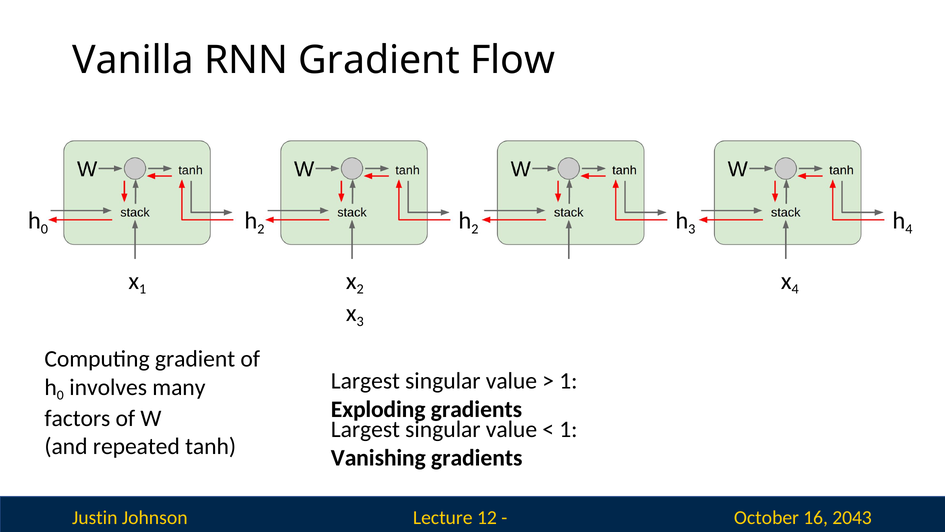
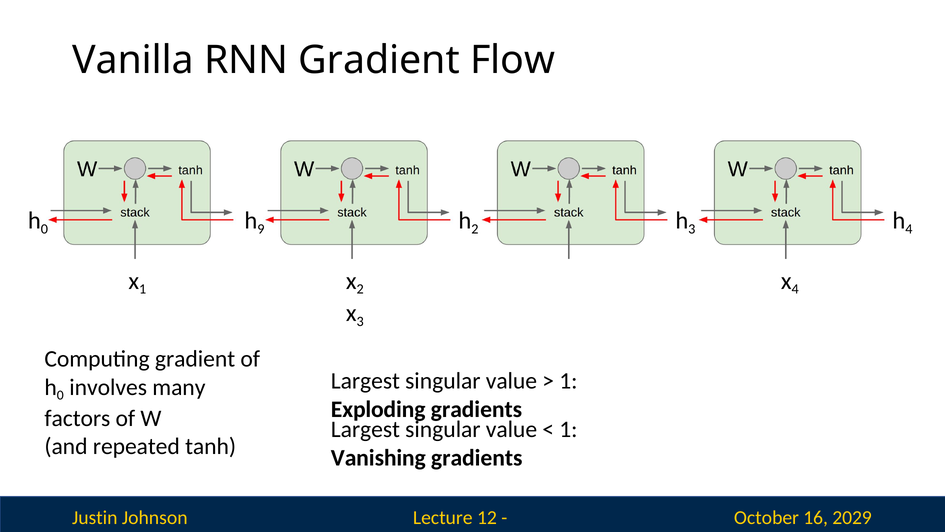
2 at (261, 229): 2 -> 9
2043: 2043 -> 2029
